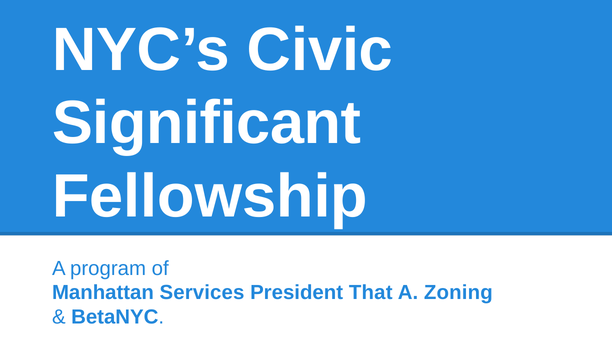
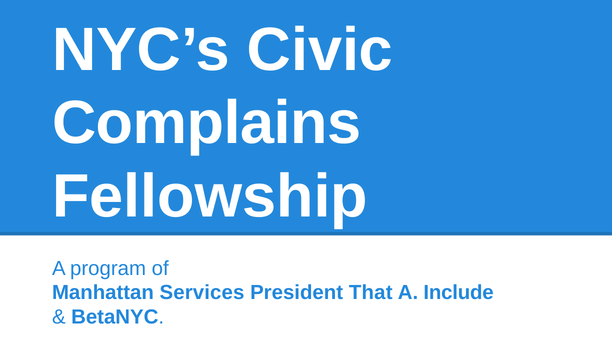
Significant: Significant -> Complains
Zoning: Zoning -> Include
